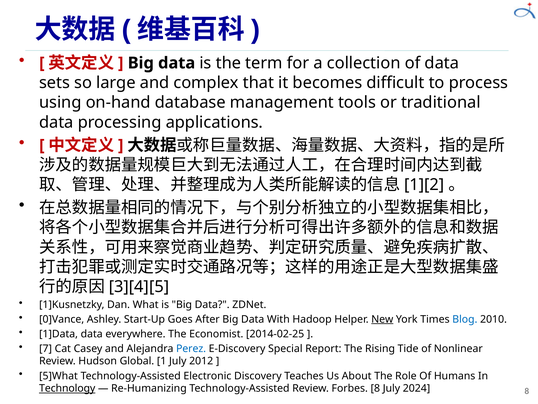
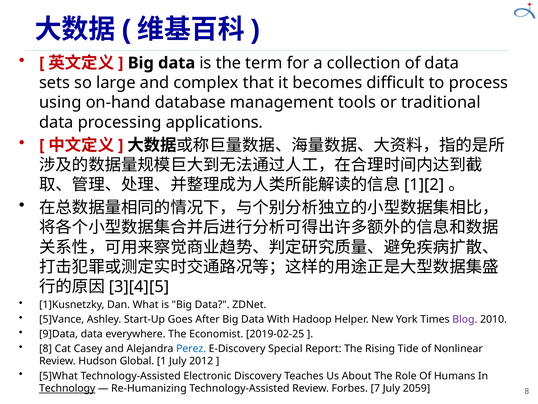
0]Vance: 0]Vance -> 5]Vance
New underline: present -> none
Blog colour: blue -> purple
1]Data: 1]Data -> 9]Data
2014-02-25: 2014-02-25 -> 2019-02-25
7 at (46, 348): 7 -> 8
Forbes 8: 8 -> 7
2024: 2024 -> 2059
